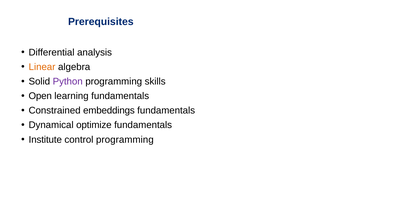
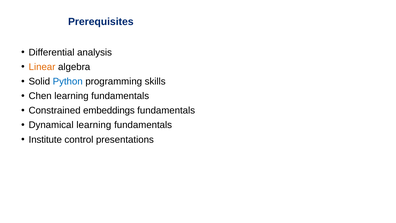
Python colour: purple -> blue
Open: Open -> Chen
Dynamical optimize: optimize -> learning
control programming: programming -> presentations
